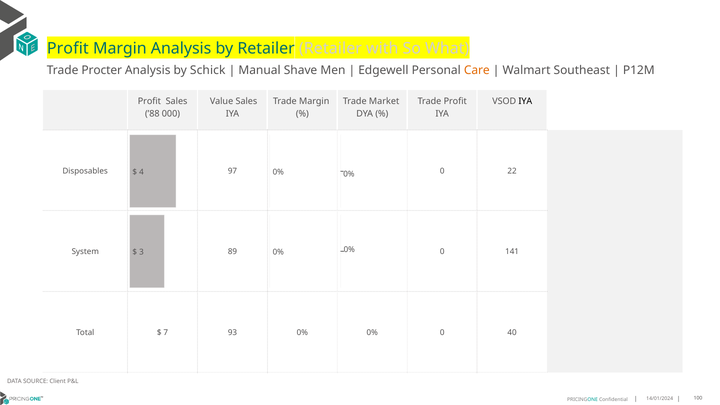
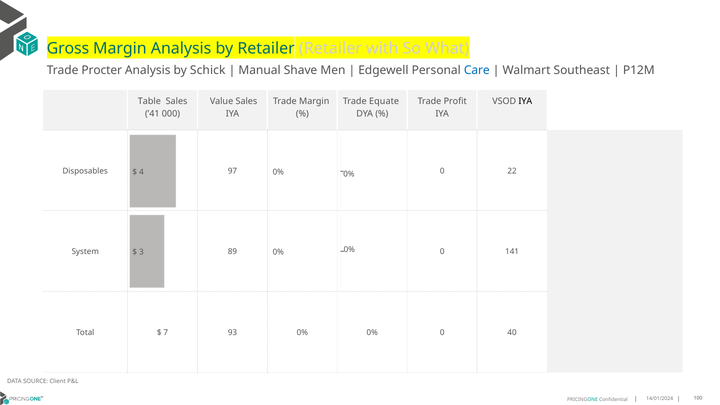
Profit at (68, 48): Profit -> Gross
Care colour: orange -> blue
Profit at (149, 101): Profit -> Table
Market: Market -> Equate
’88: ’88 -> ’41
